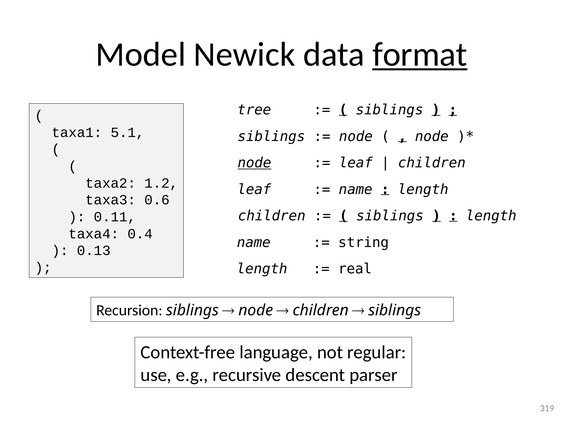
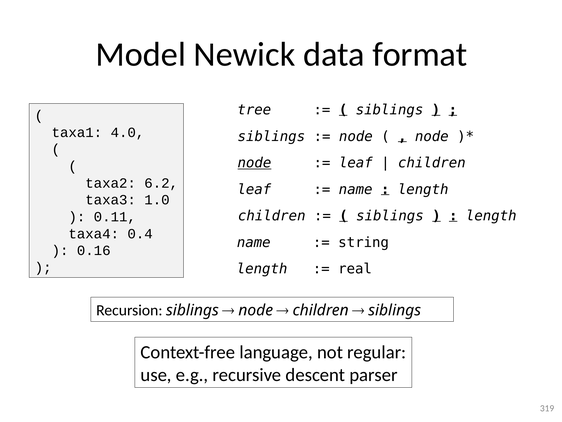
format underline: present -> none
5.1: 5.1 -> 4.0
1.2: 1.2 -> 6.2
0.6: 0.6 -> 1.0
0.13: 0.13 -> 0.16
